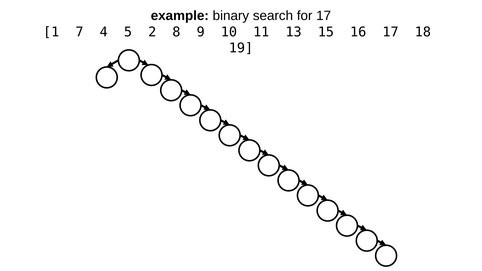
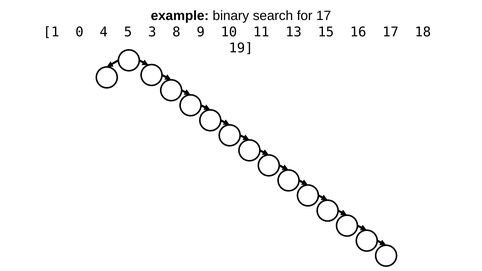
7: 7 -> 0
5 2: 2 -> 3
